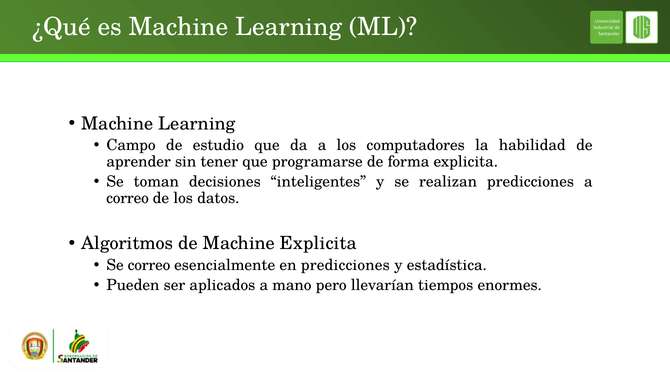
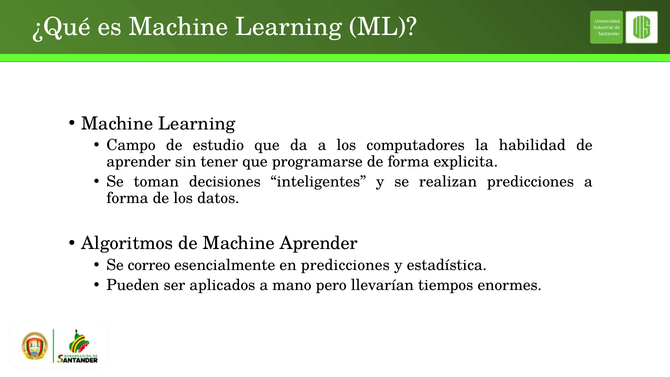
correo at (127, 198): correo -> forma
Machine Explicita: Explicita -> Aprender
